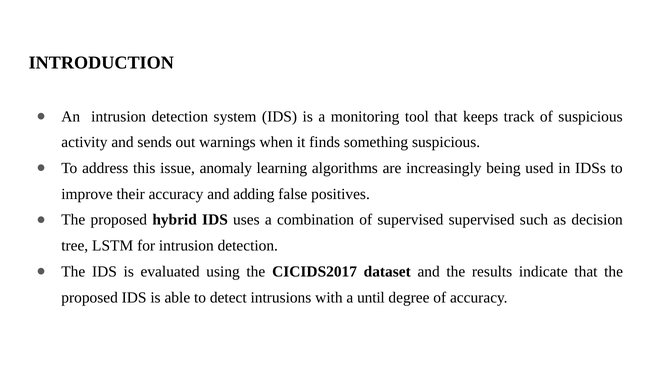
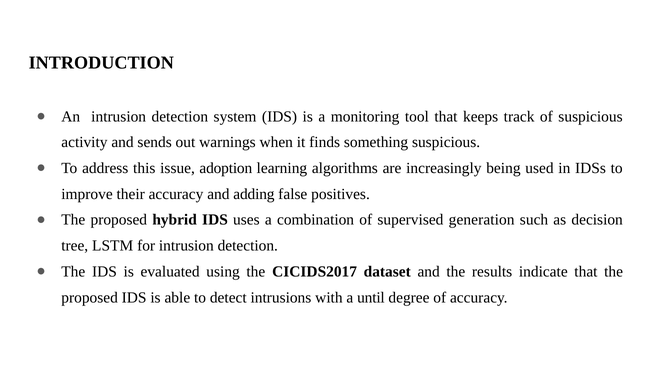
anomaly: anomaly -> adoption
supervised supervised: supervised -> generation
